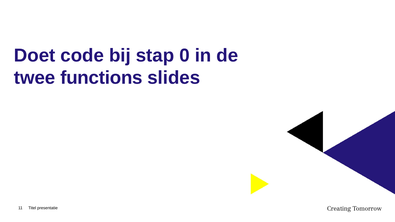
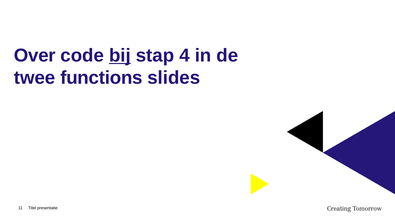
Doet: Doet -> Over
bij underline: none -> present
0: 0 -> 4
